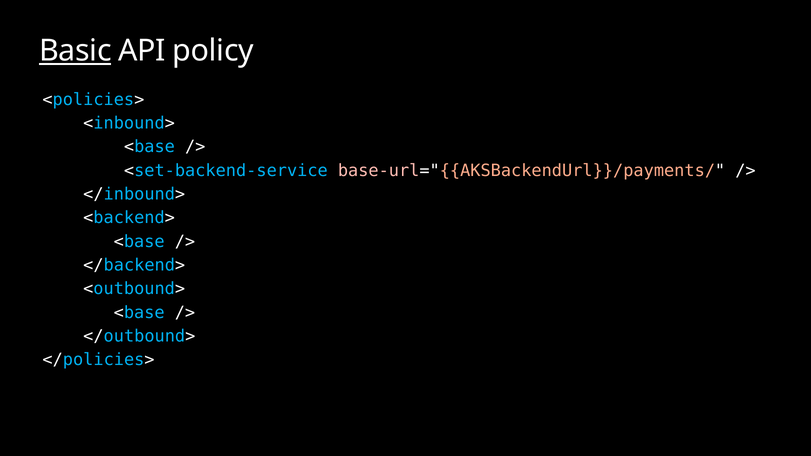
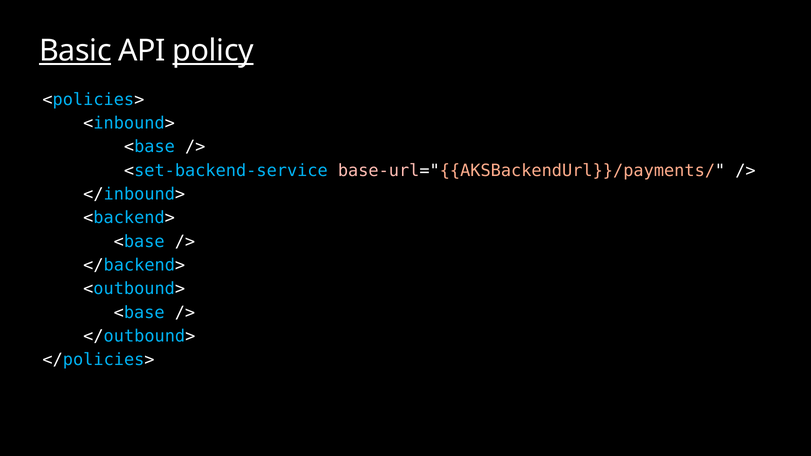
policy underline: none -> present
